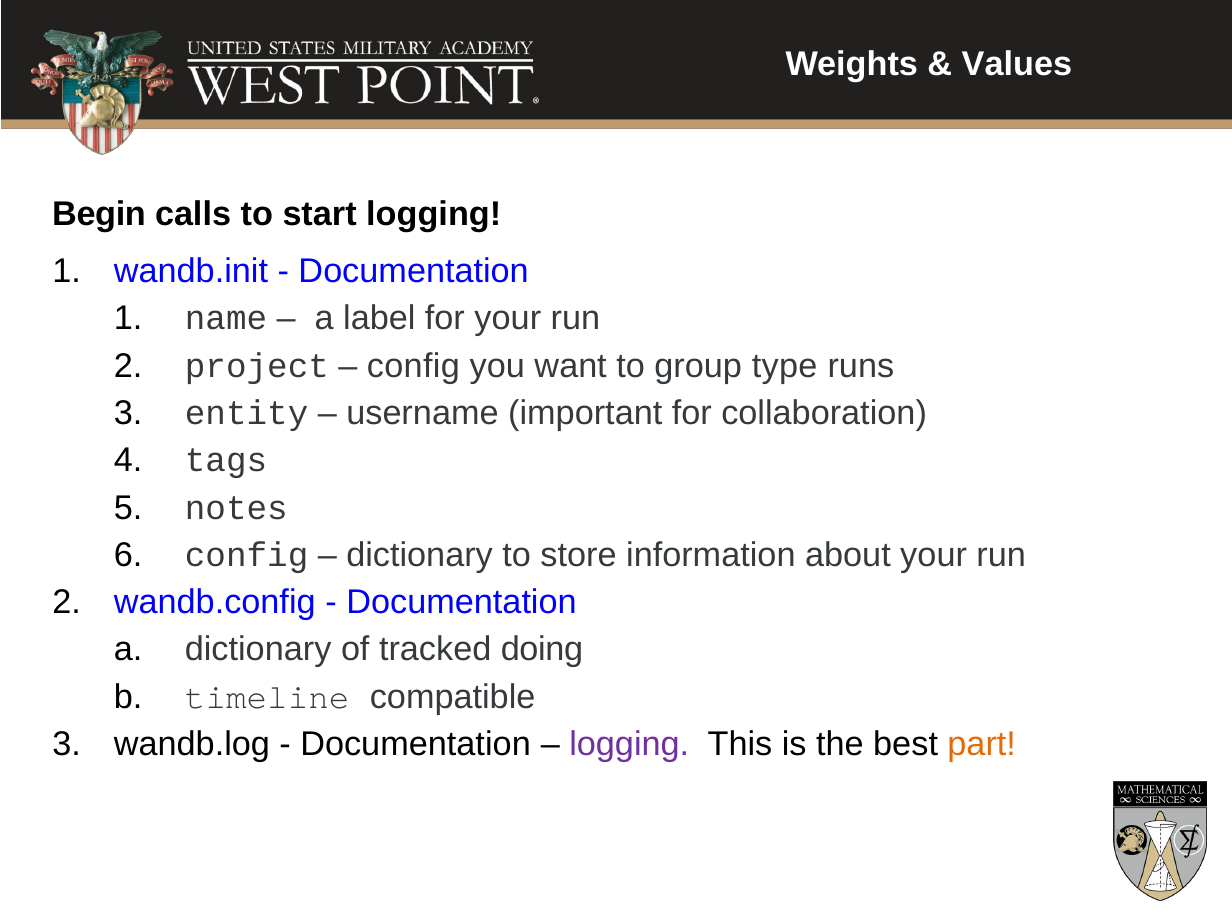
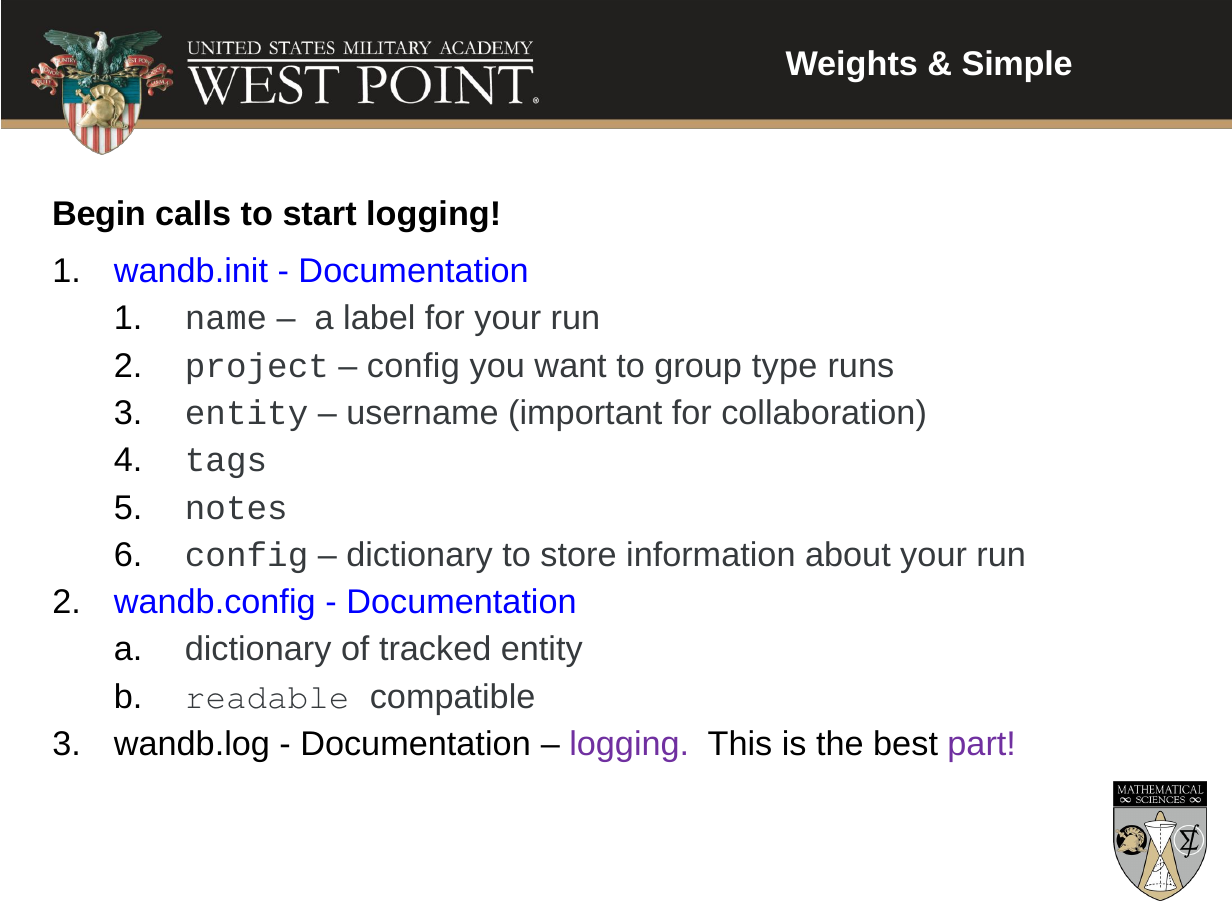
Values: Values -> Simple
tracked doing: doing -> entity
timeline: timeline -> readable
part colour: orange -> purple
